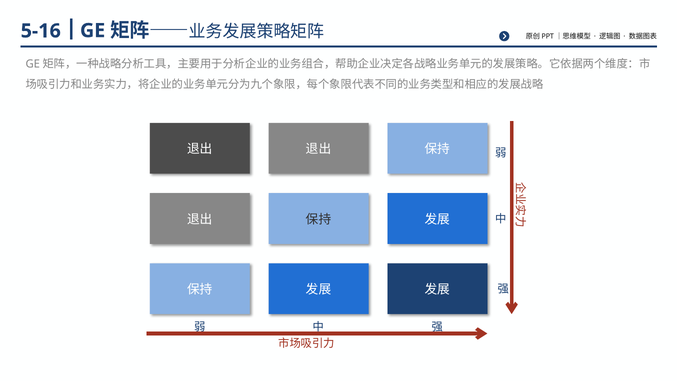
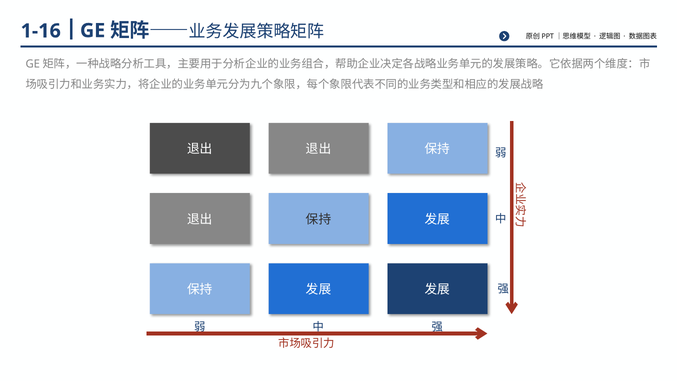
5-16: 5-16 -> 1-16
